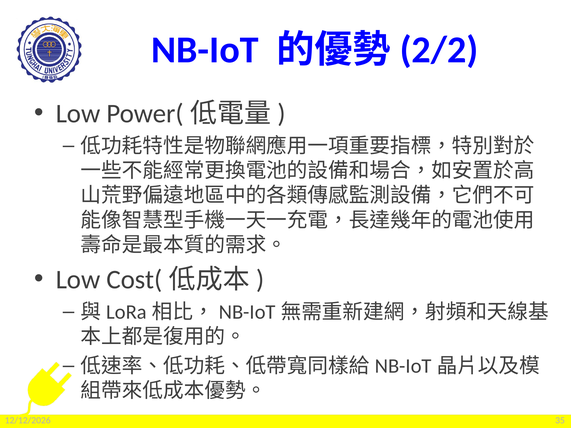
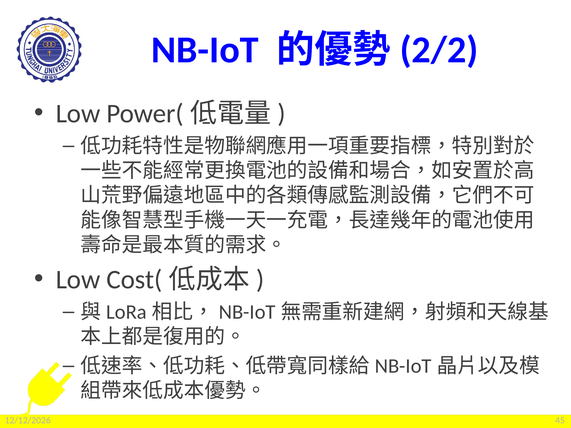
35: 35 -> 45
